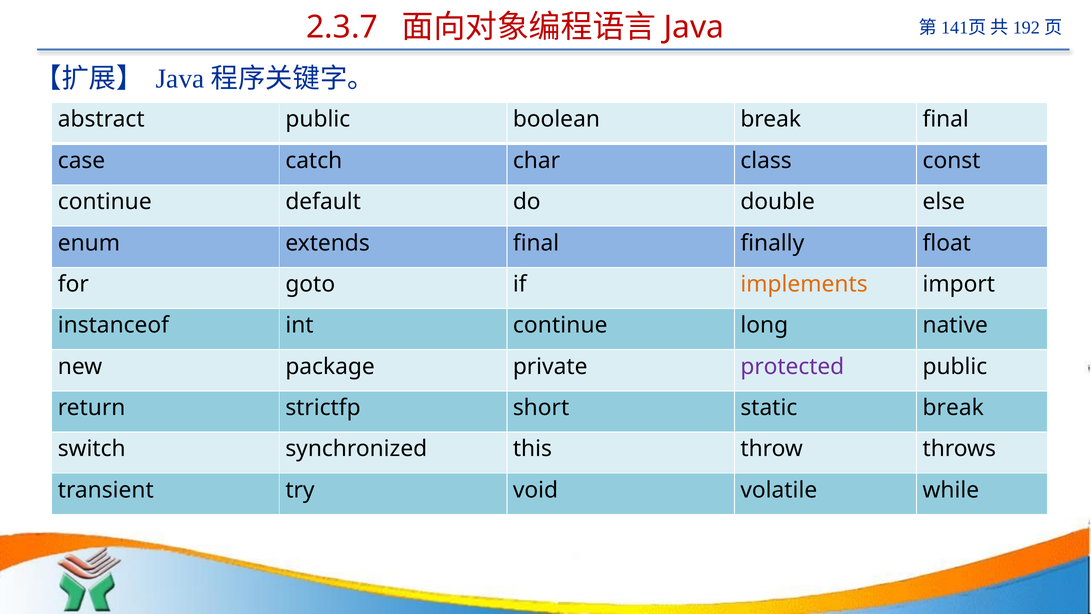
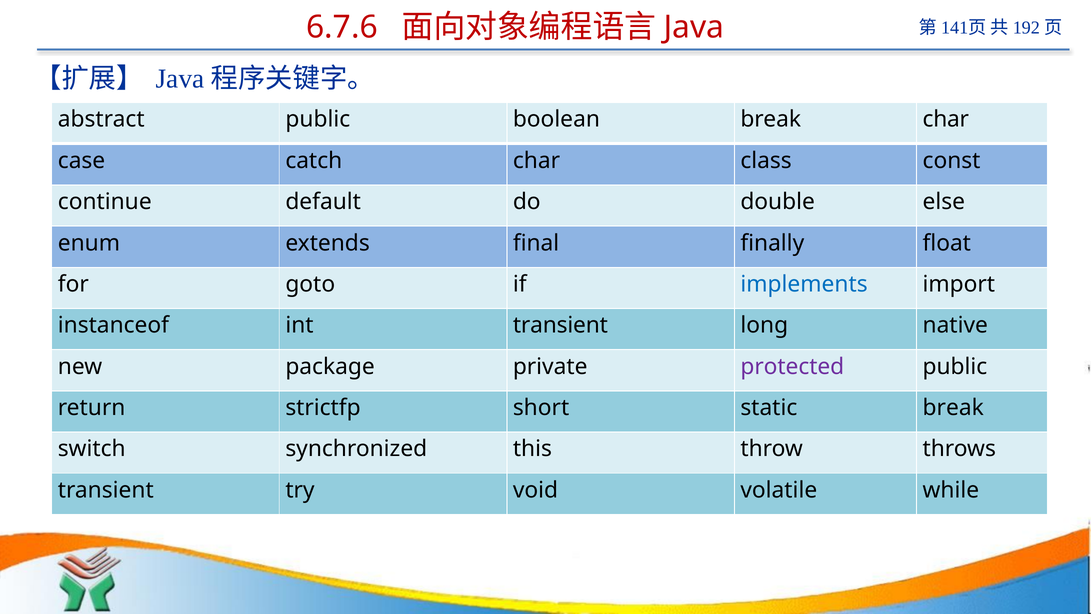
2.3.7: 2.3.7 -> 6.7.6
break final: final -> char
implements colour: orange -> blue
int continue: continue -> transient
